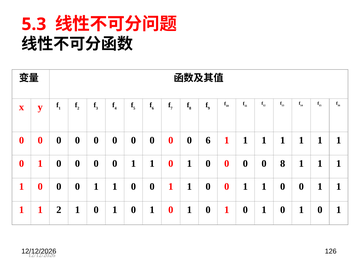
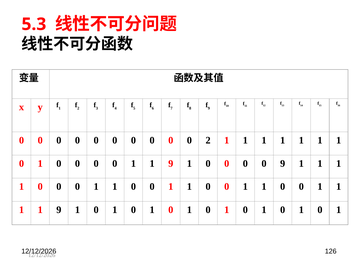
0 6: 6 -> 2
0 at (171, 163): 0 -> 9
0 8: 8 -> 9
2 at (59, 210): 2 -> 9
